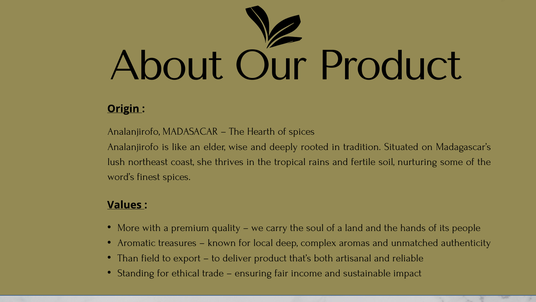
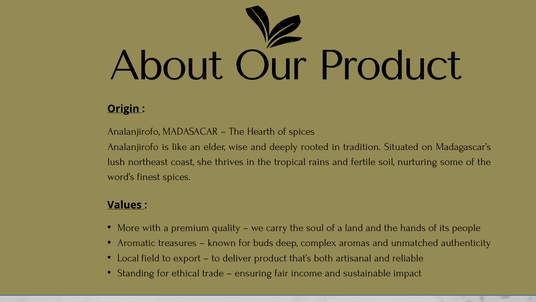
local: local -> buds
Than: Than -> Local
